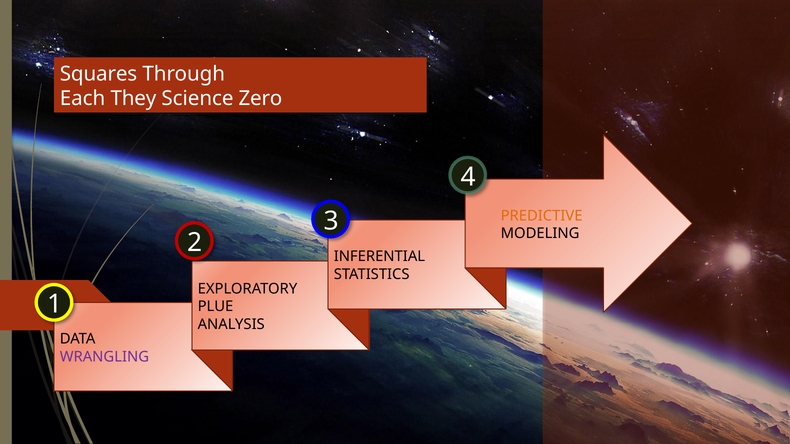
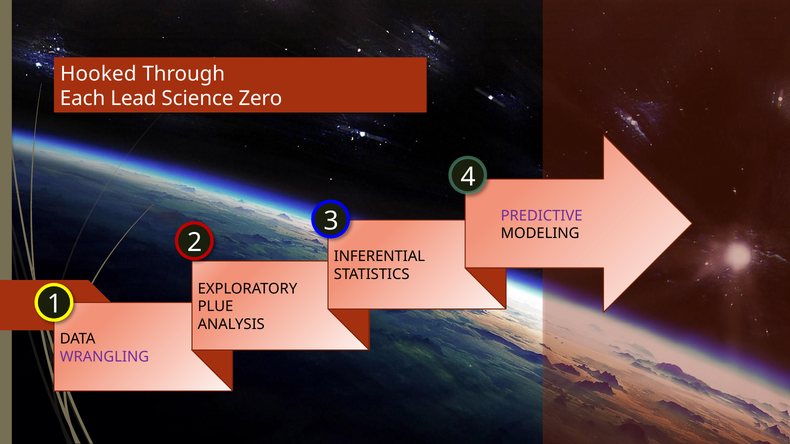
Squares: Squares -> Hooked
They: They -> Lead
PREDICTIVE colour: orange -> purple
